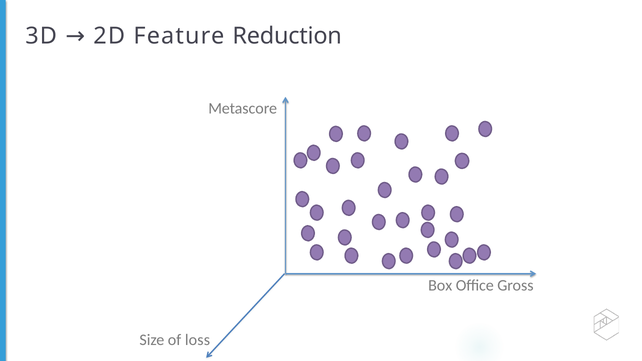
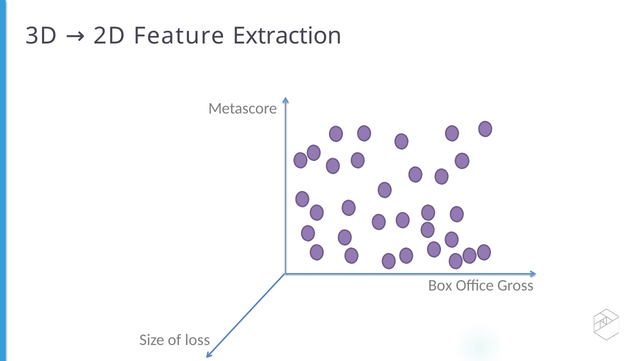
Reduction: Reduction -> Extraction
